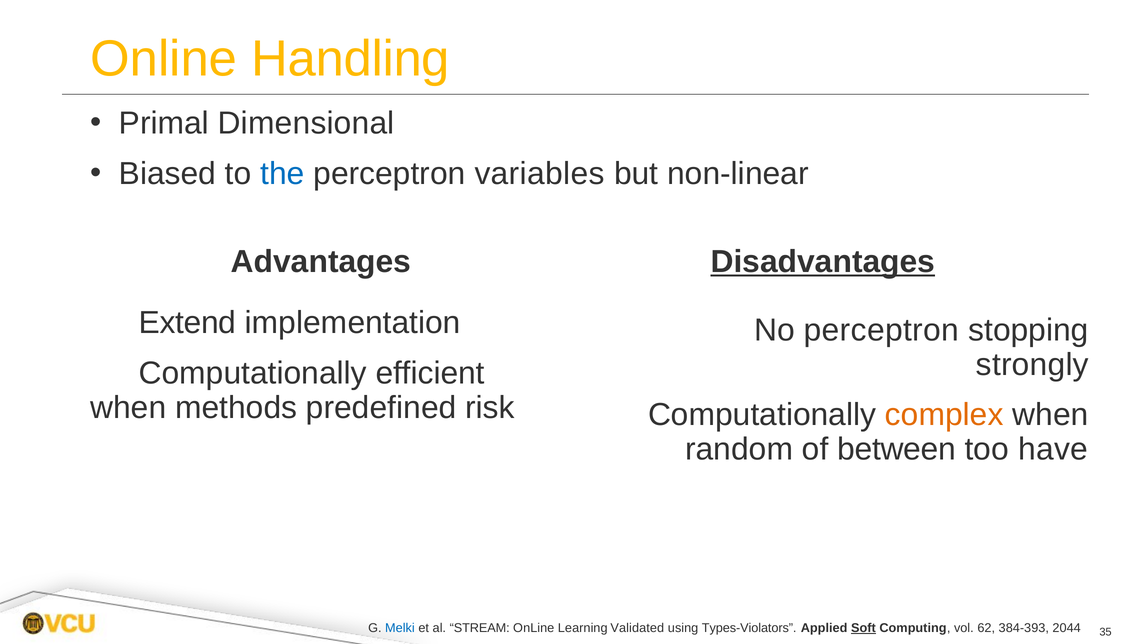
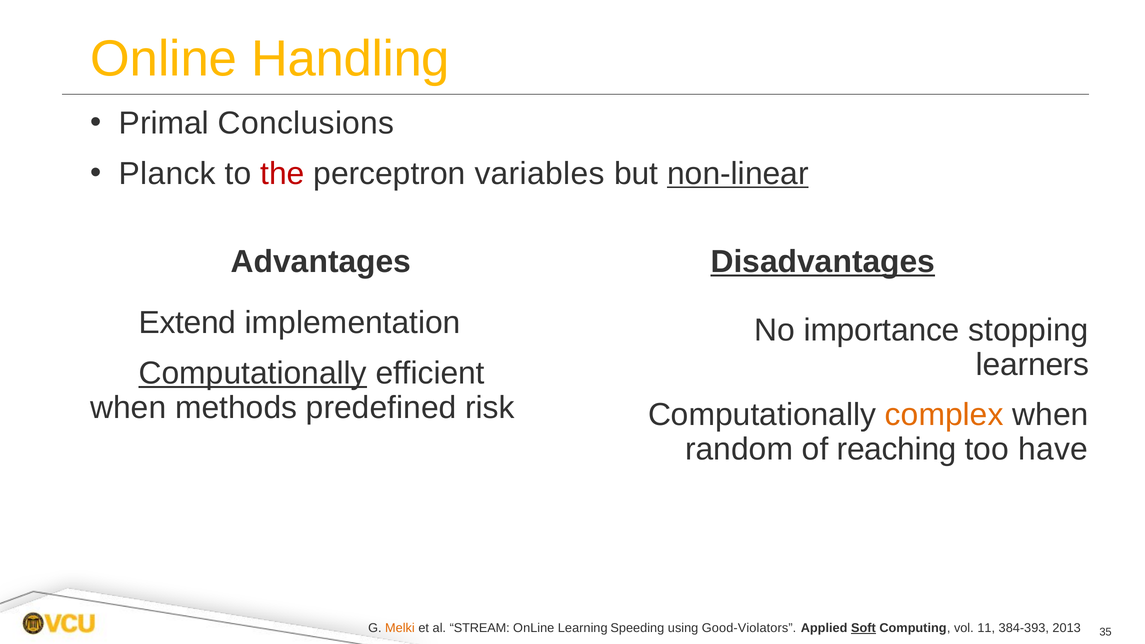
Dimensional: Dimensional -> Conclusions
Biased: Biased -> Planck
the colour: blue -> red
non-linear underline: none -> present
No perceptron: perceptron -> importance
strongly: strongly -> learners
Computationally at (253, 373) underline: none -> present
between: between -> reaching
Melki colour: blue -> orange
Validated: Validated -> Speeding
Types-Violators: Types-Violators -> Good-Violators
62: 62 -> 11
2044: 2044 -> 2013
